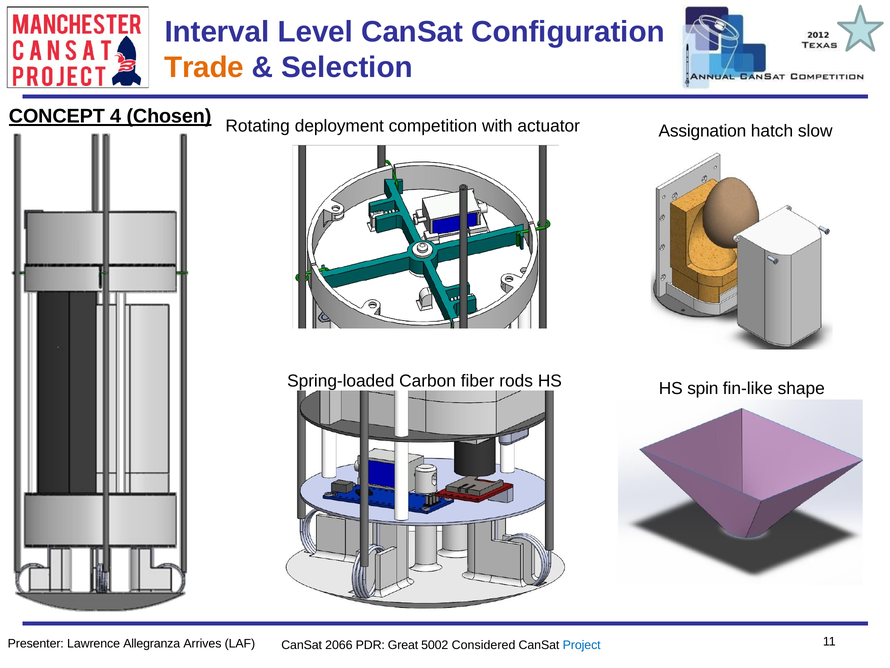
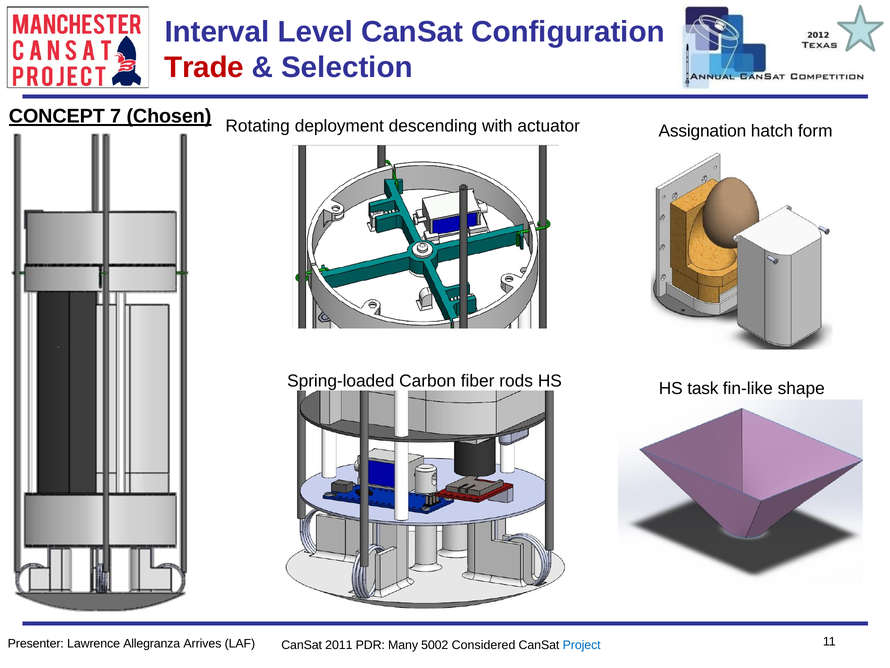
Trade colour: orange -> red
4: 4 -> 7
competition: competition -> descending
slow: slow -> form
spin: spin -> task
2066: 2066 -> 2011
Great: Great -> Many
